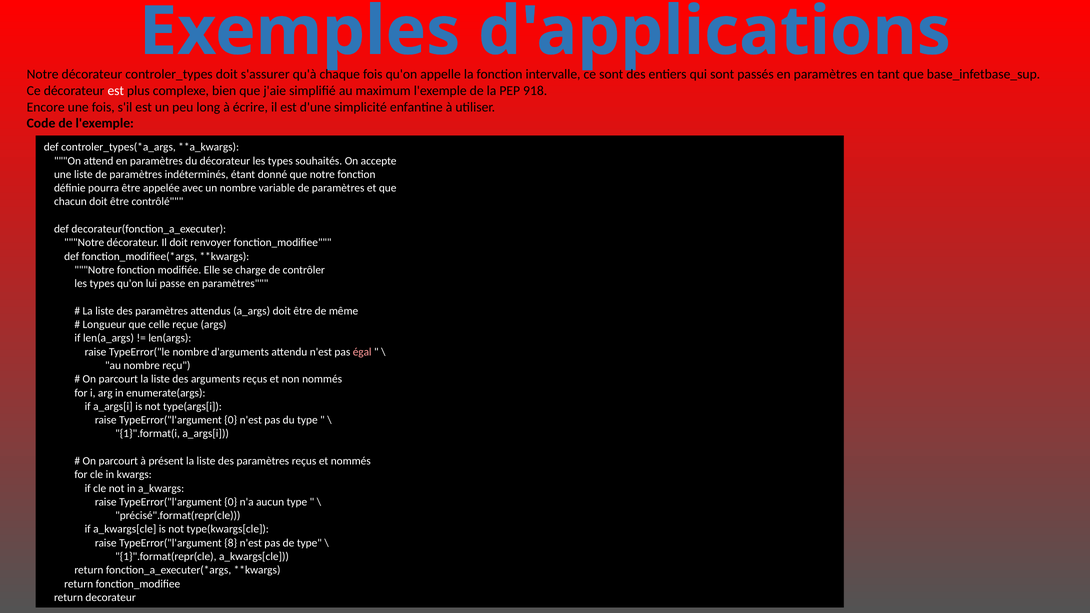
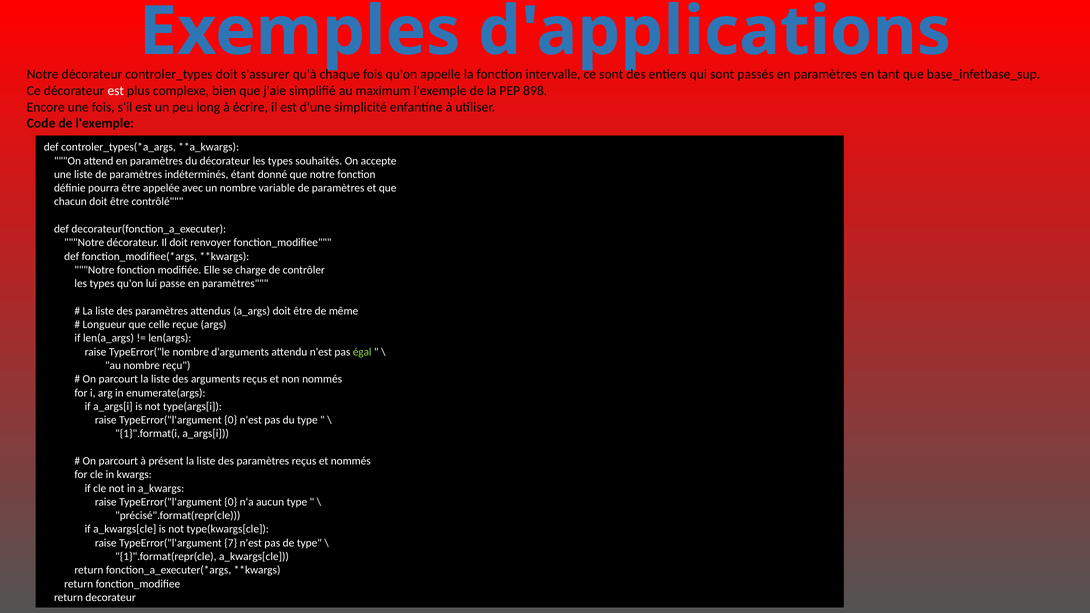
918: 918 -> 898
égal colour: pink -> light green
8: 8 -> 7
